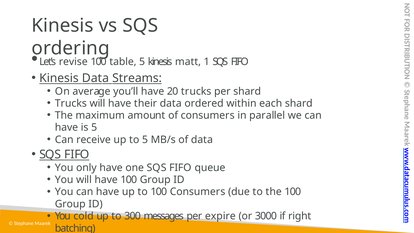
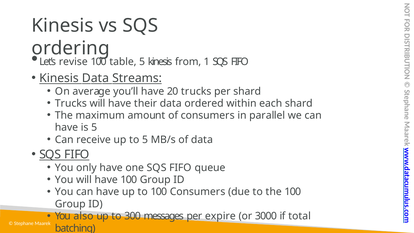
matt: matt -> from
cold: cold -> also
right: right -> total
